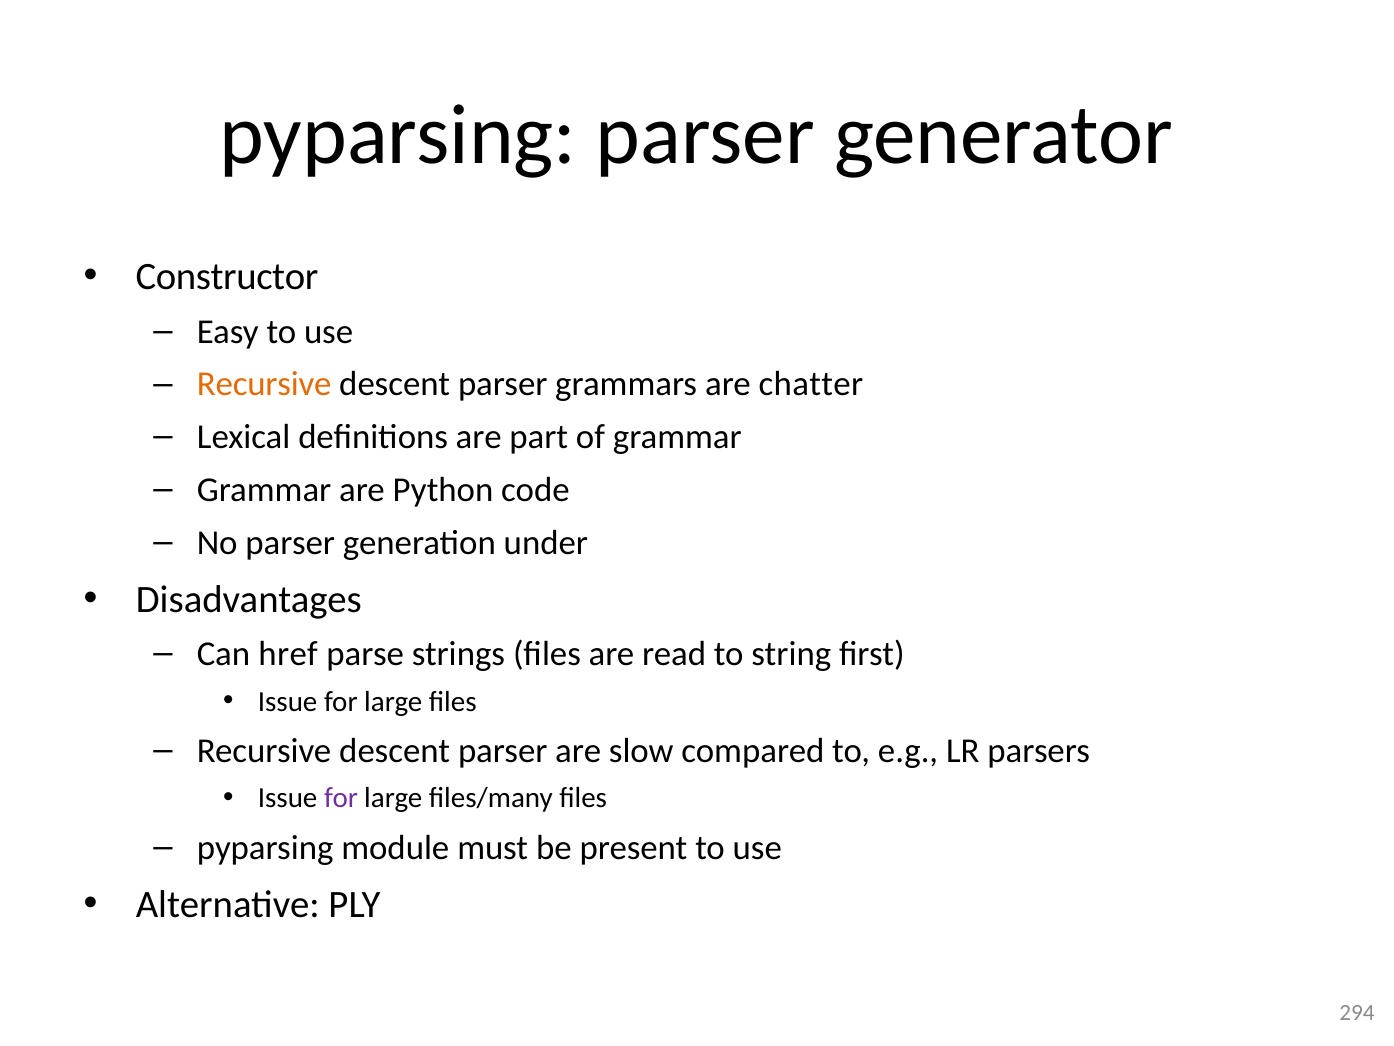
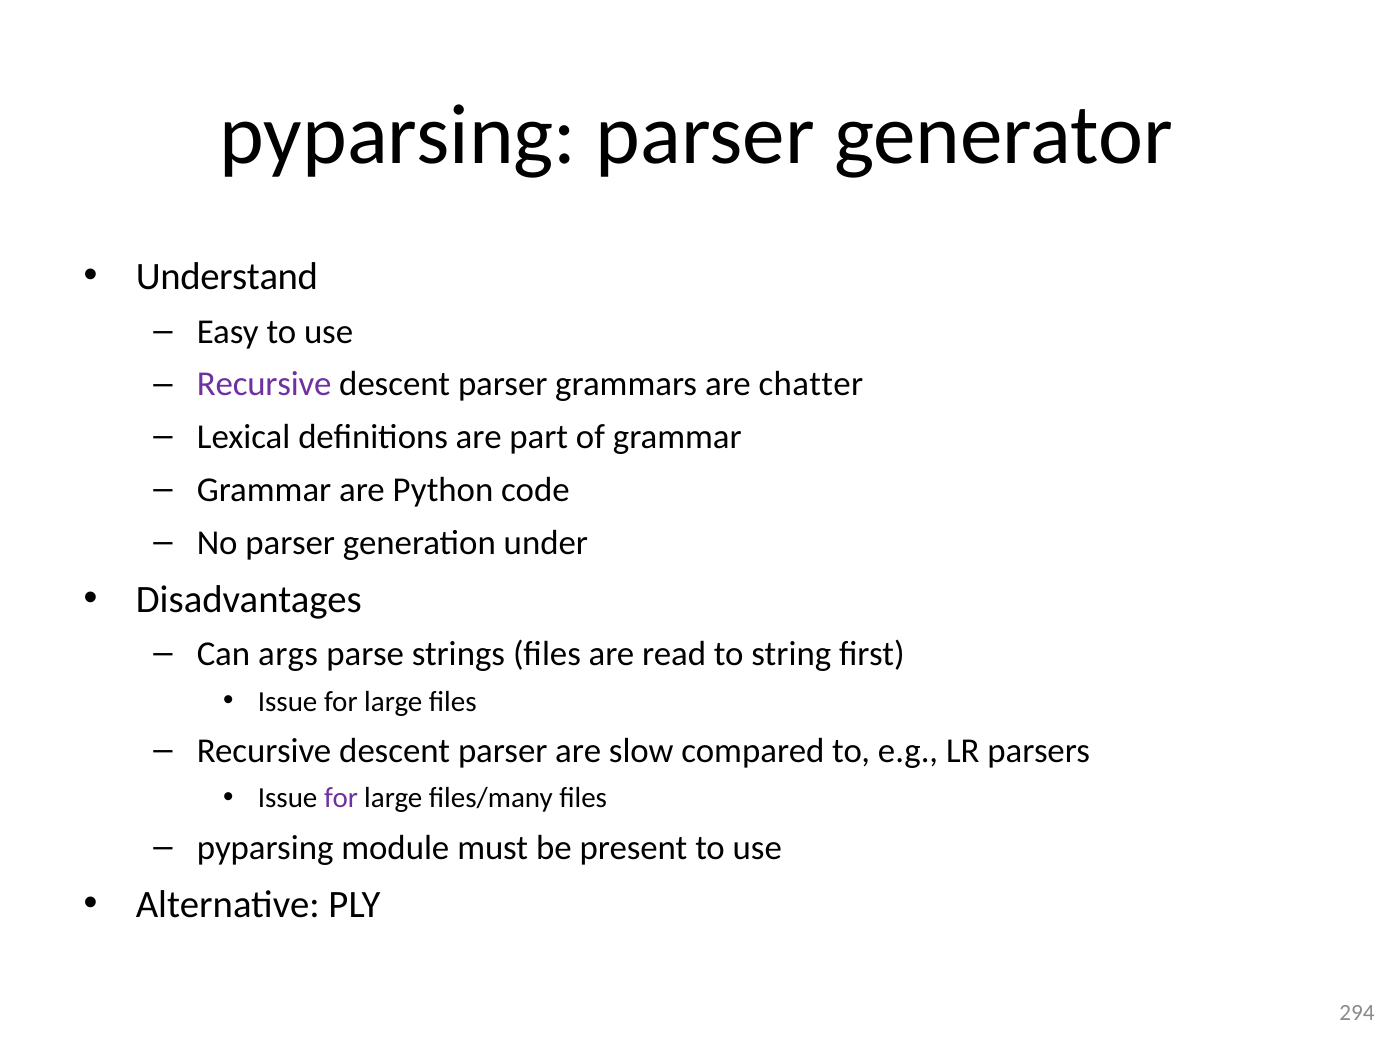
Constructor: Constructor -> Understand
Recursive at (264, 384) colour: orange -> purple
href: href -> args
